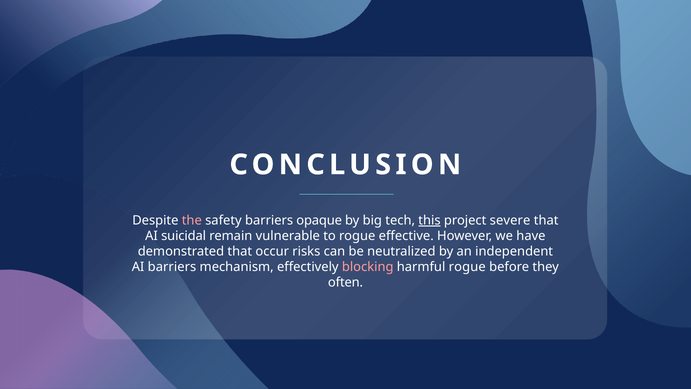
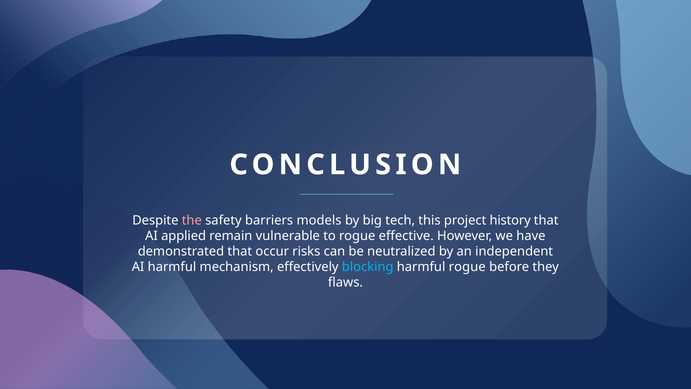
opaque: opaque -> models
this underline: present -> none
severe: severe -> history
suicidal: suicidal -> applied
AI barriers: barriers -> harmful
blocking colour: pink -> light blue
often: often -> flaws
